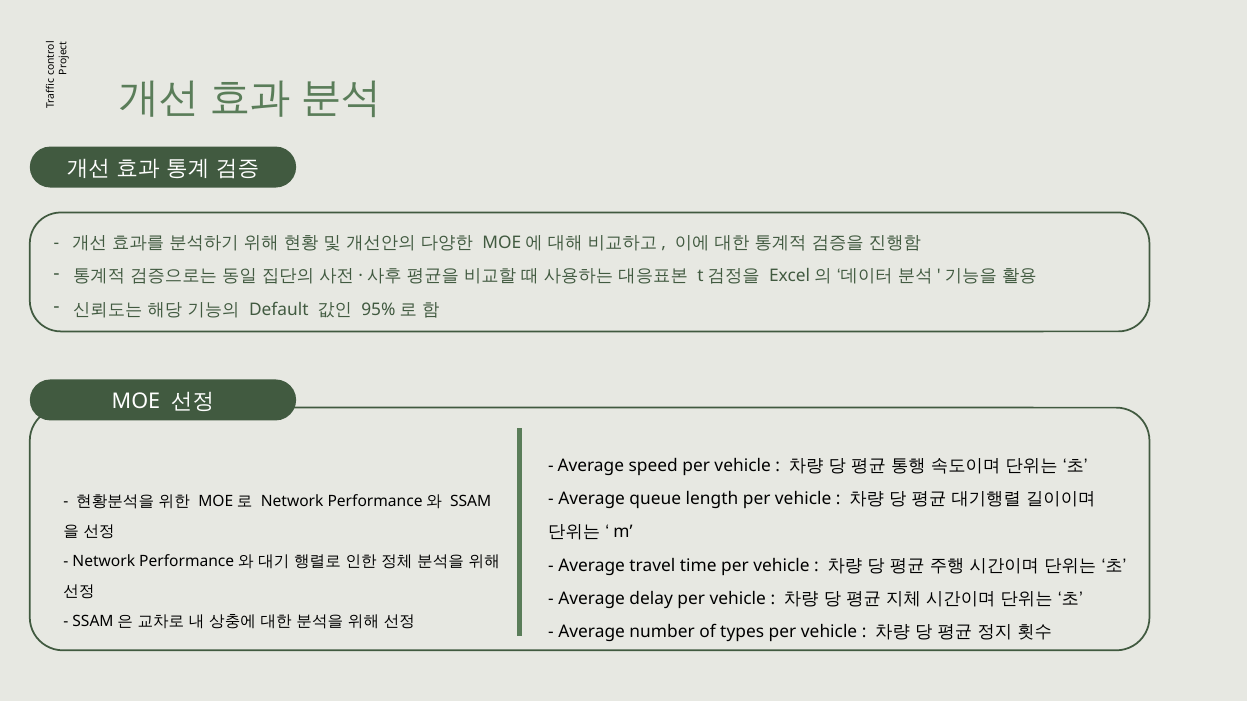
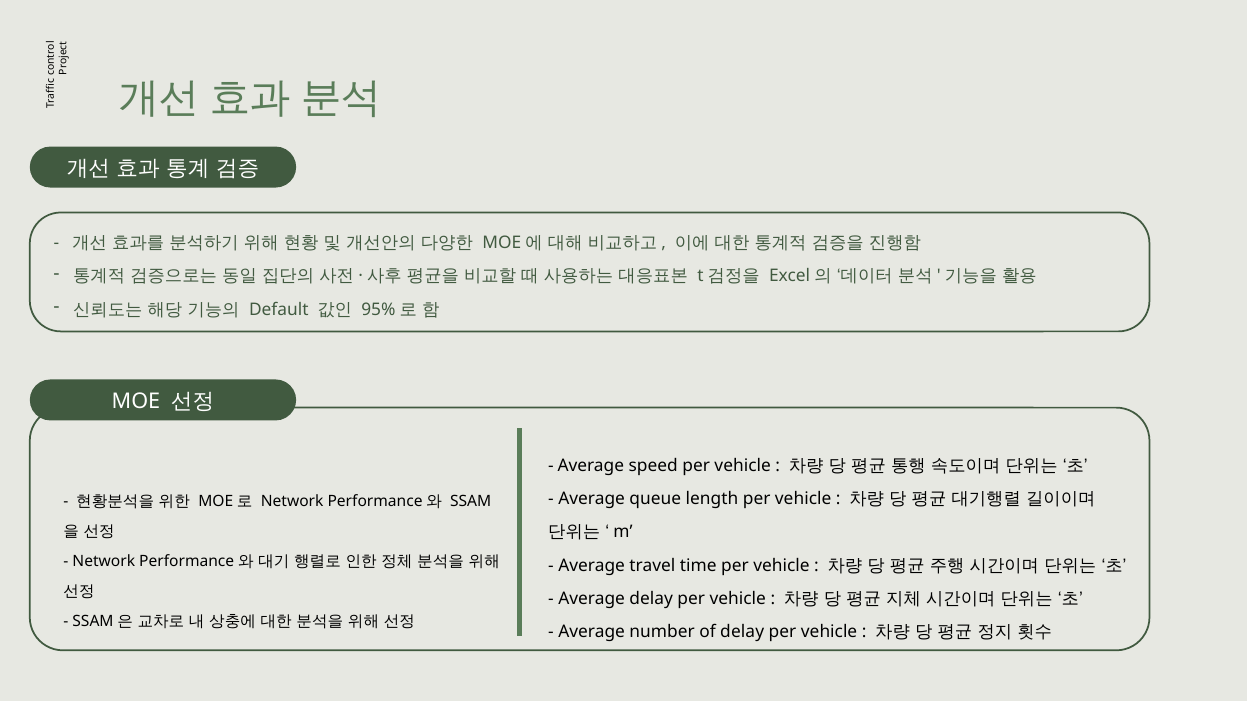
of types: types -> delay
